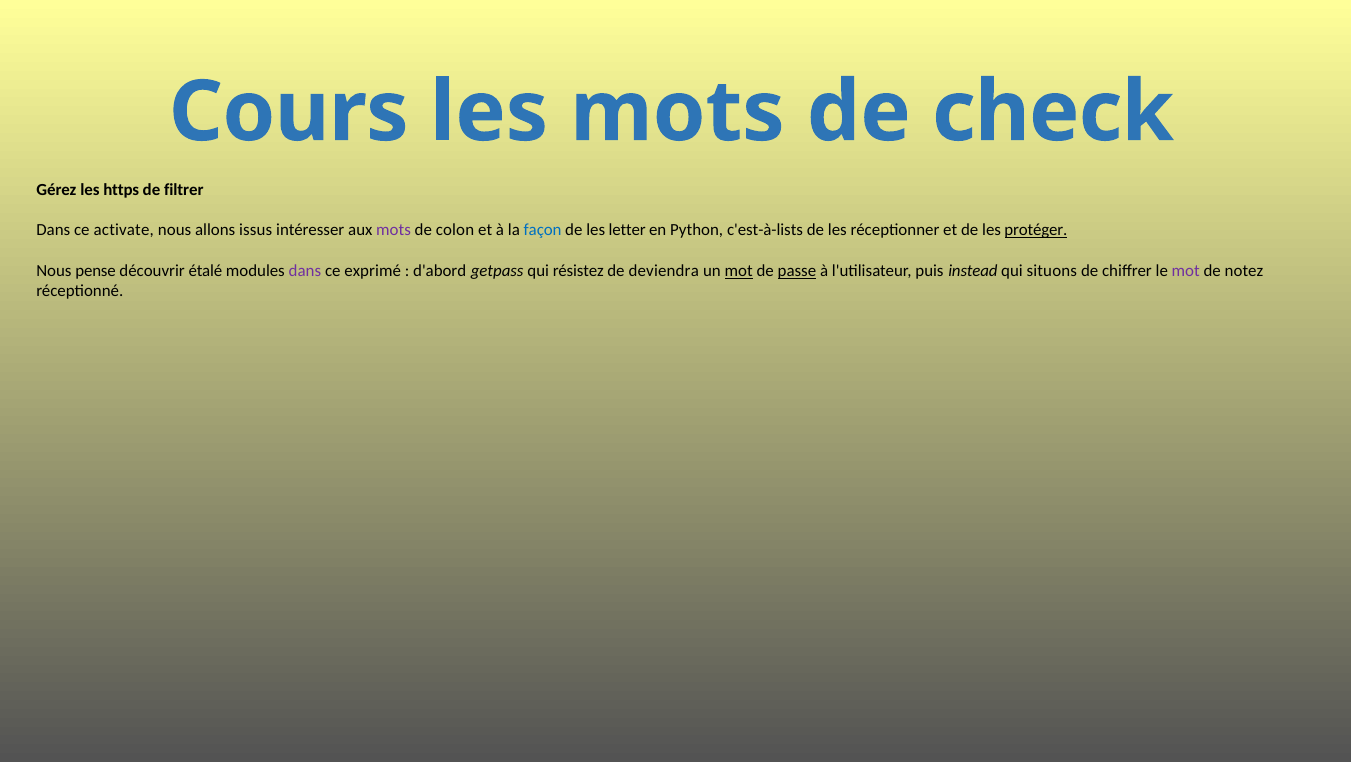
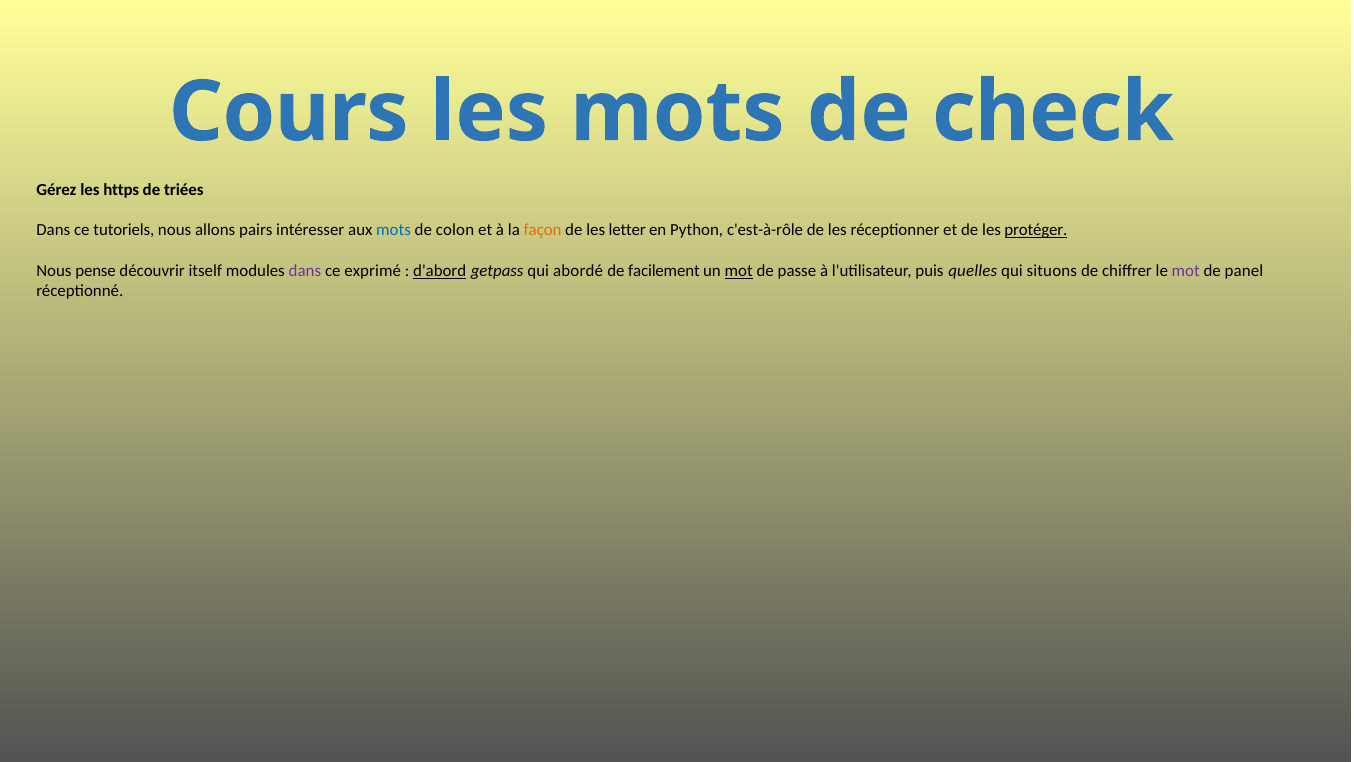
filtrer: filtrer -> triées
activate: activate -> tutoriels
issus: issus -> pairs
mots at (394, 230) colour: purple -> blue
façon colour: blue -> orange
c'est-à-lists: c'est-à-lists -> c'est-à-rôle
étalé: étalé -> itself
d'abord underline: none -> present
résistez: résistez -> abordé
deviendra: deviendra -> facilement
passe underline: present -> none
instead: instead -> quelles
notez: notez -> panel
